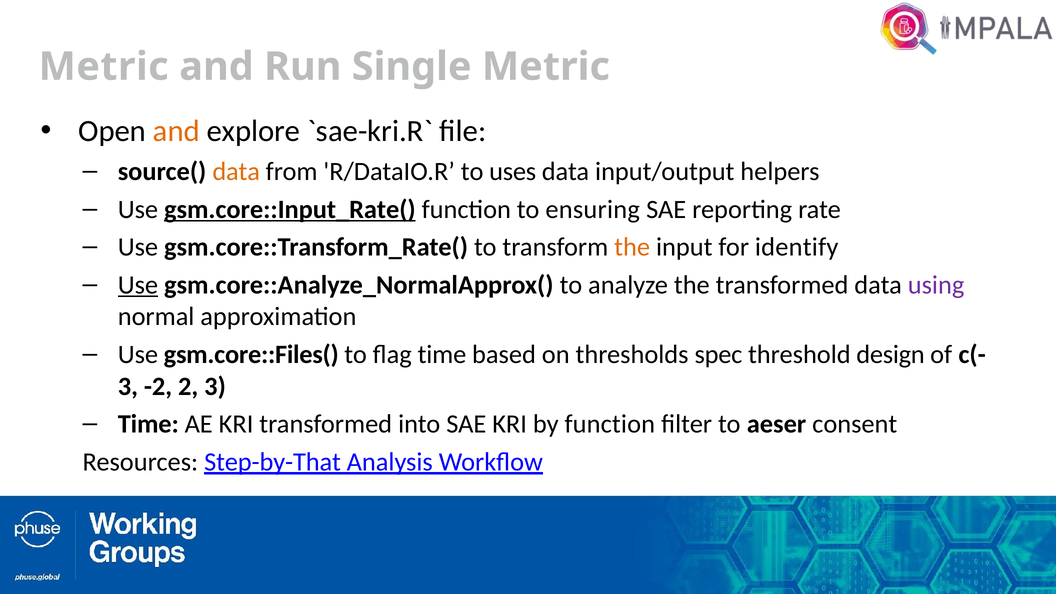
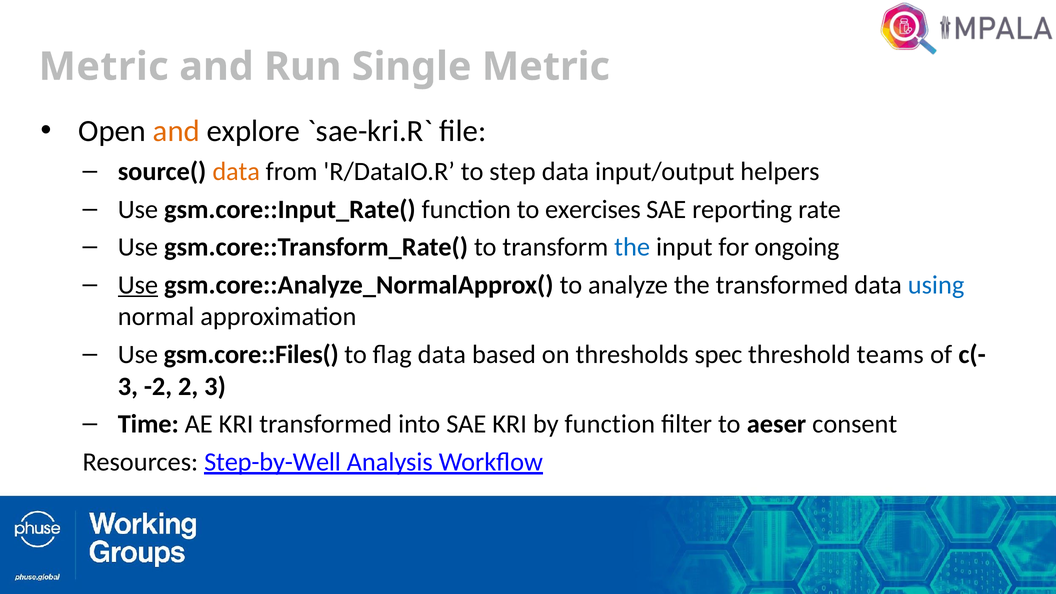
uses: uses -> step
gsm.core::Input_Rate( underline: present -> none
ensuring: ensuring -> exercises
the at (632, 247) colour: orange -> blue
identify: identify -> ongoing
using colour: purple -> blue
flag time: time -> data
design: design -> teams
Step-by-That: Step-by-That -> Step-by-Well
